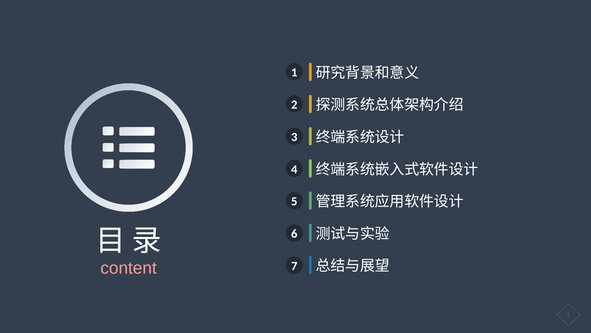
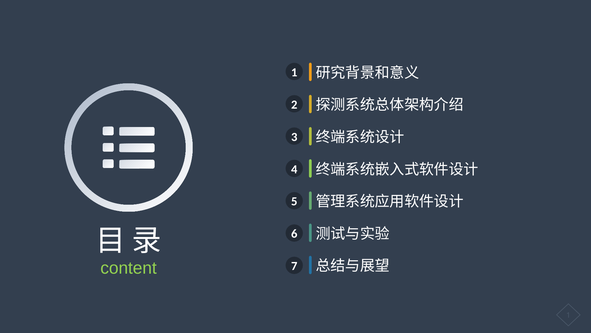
content colour: pink -> light green
